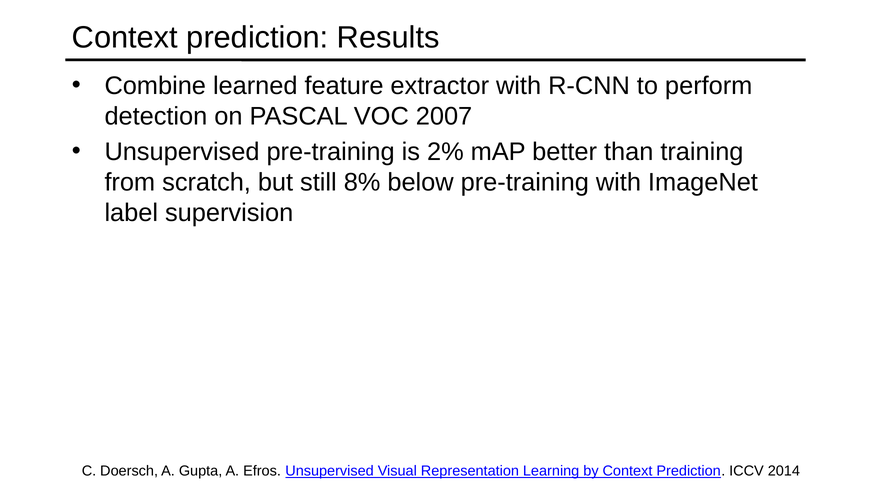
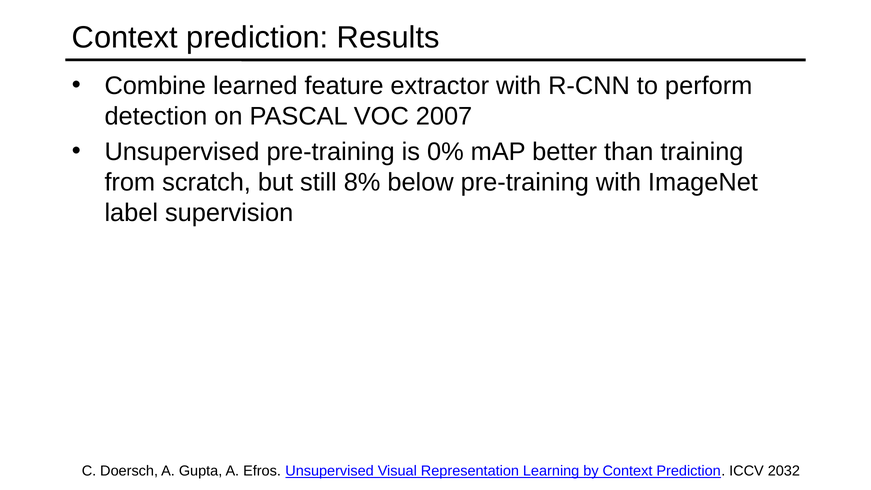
2%: 2% -> 0%
2014: 2014 -> 2032
